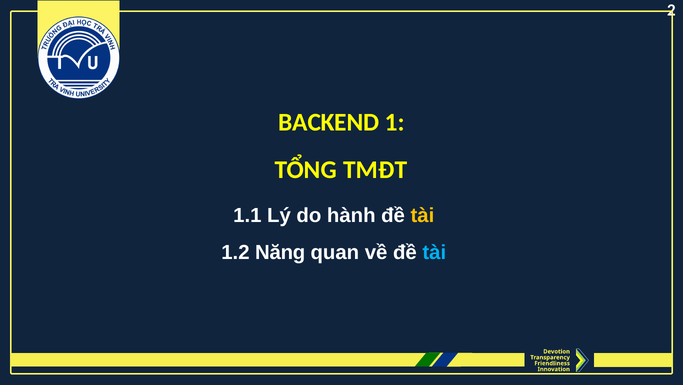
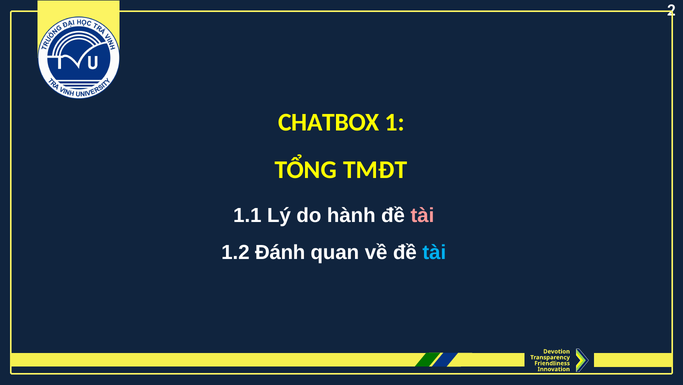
BACKEND: BACKEND -> CHATBOX
tài at (422, 216) colour: yellow -> pink
Năng: Năng -> Đánh
